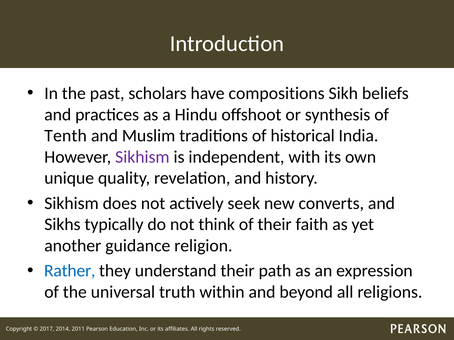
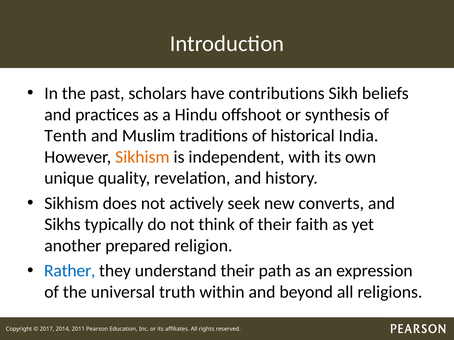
compositions: compositions -> contributions
Sikhism at (142, 157) colour: purple -> orange
guidance: guidance -> prepared
